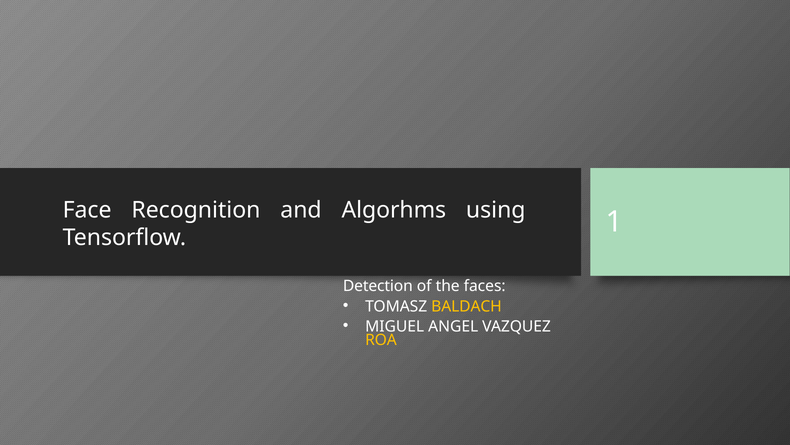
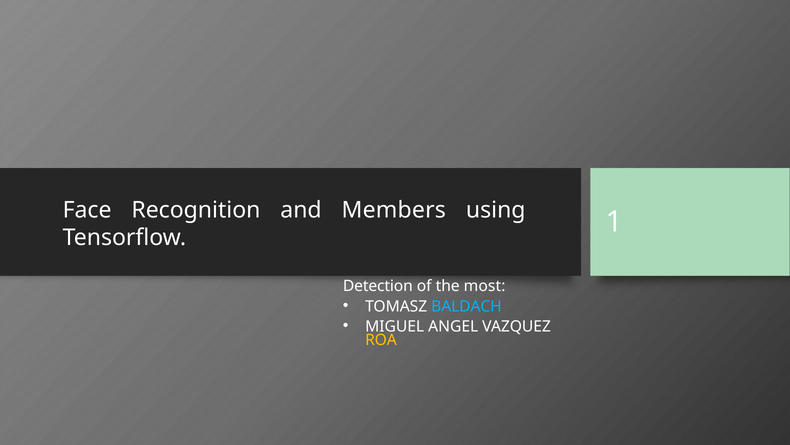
Algorhms: Algorhms -> Members
faces: faces -> most
BALDACH colour: yellow -> light blue
